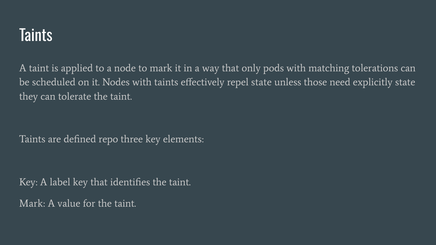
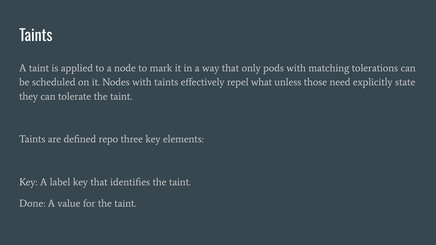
repel state: state -> what
Mark at (32, 204): Mark -> Done
